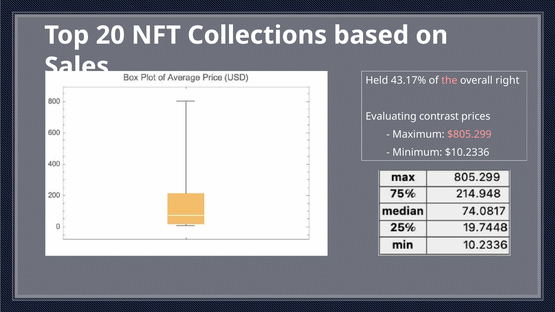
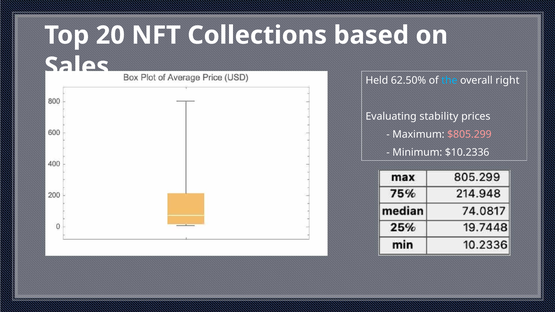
43.17%: 43.17% -> 62.50%
the colour: pink -> light blue
contrast: contrast -> stability
